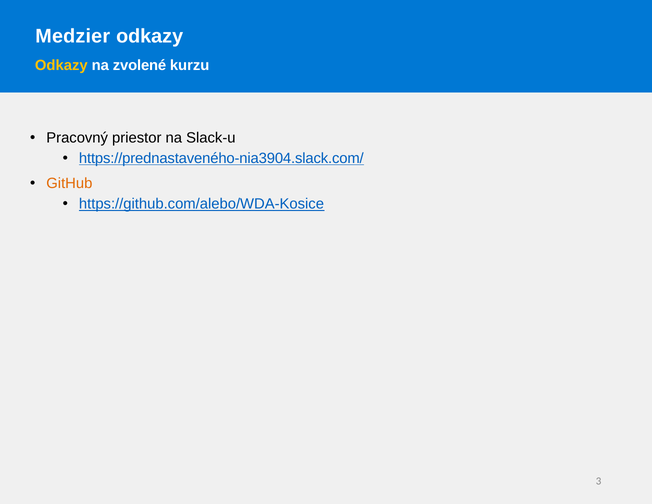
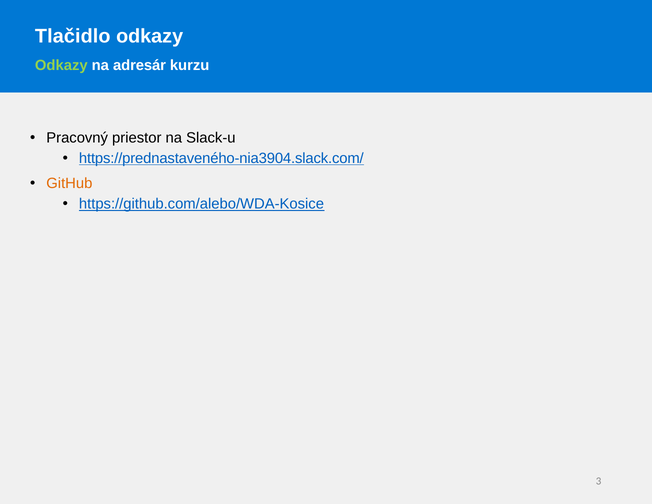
Medzier: Medzier -> Tlačidlo
Odkazy at (61, 65) colour: yellow -> light green
zvolené: zvolené -> adresár
